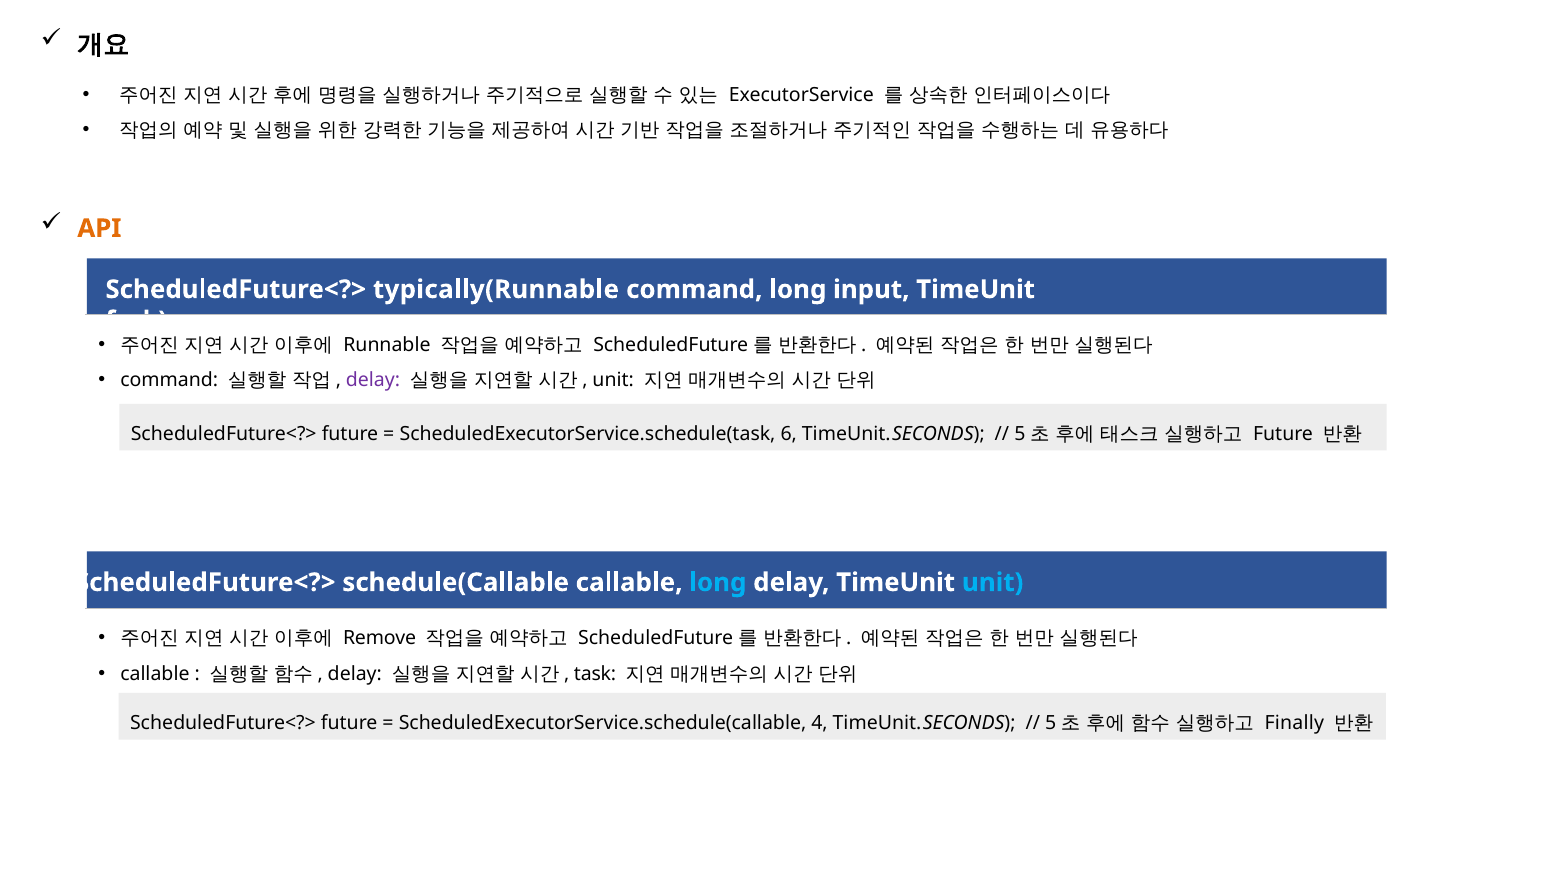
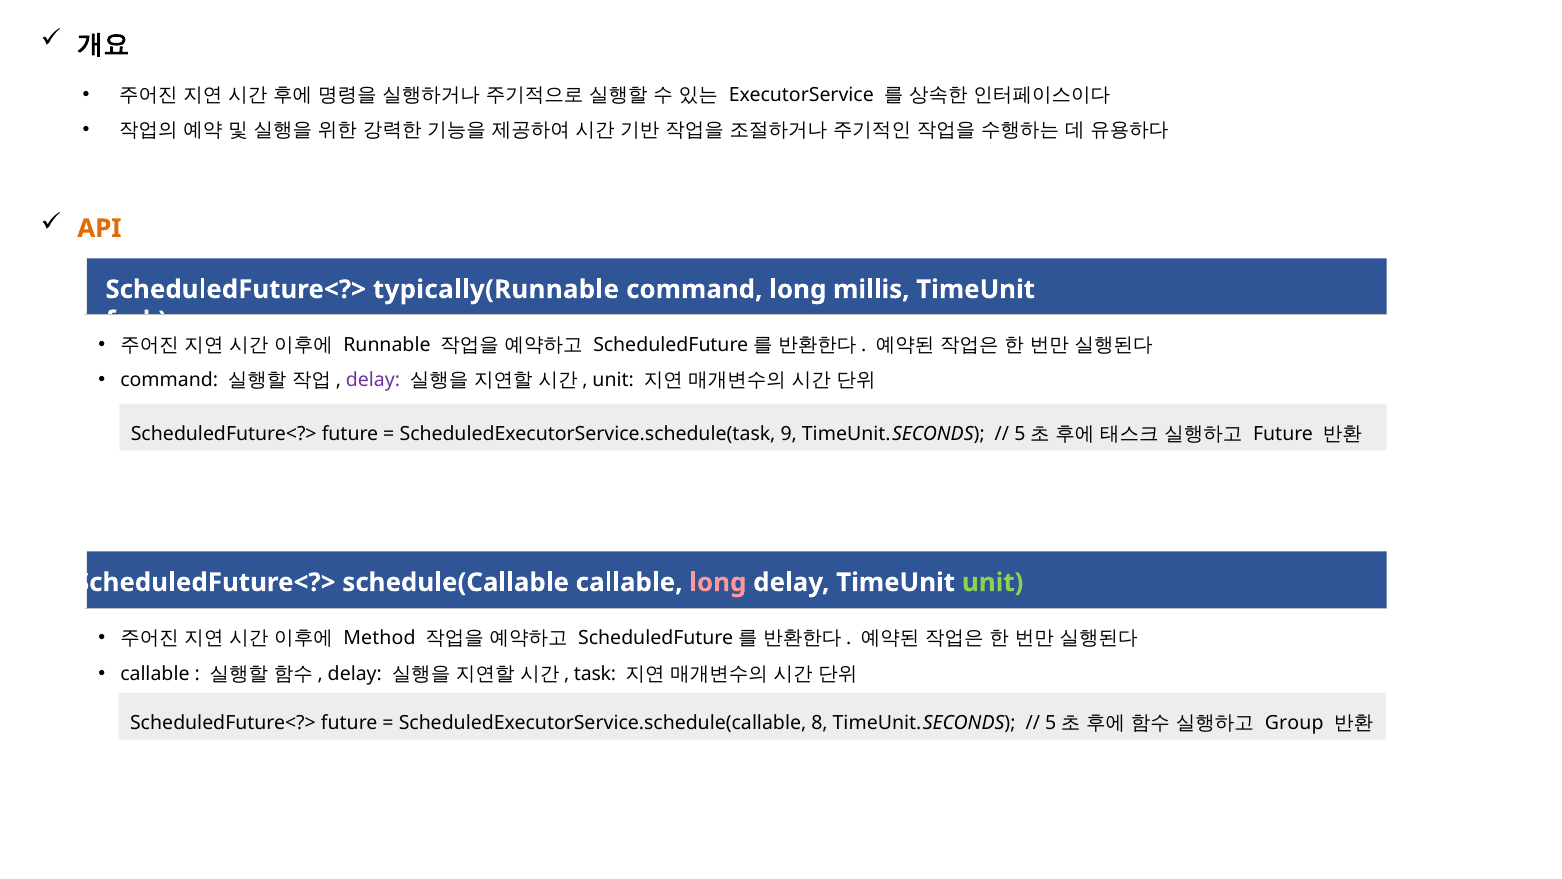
input: input -> millis
6: 6 -> 9
long at (718, 582) colour: light blue -> pink
unit at (993, 582) colour: light blue -> light green
Remove: Remove -> Method
4: 4 -> 8
Finally: Finally -> Group
